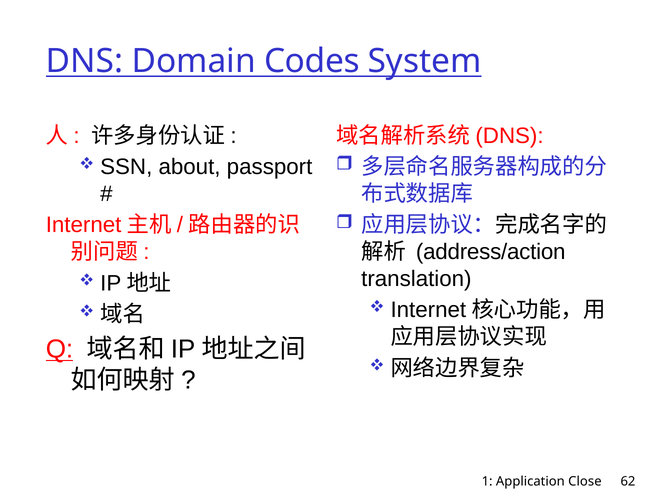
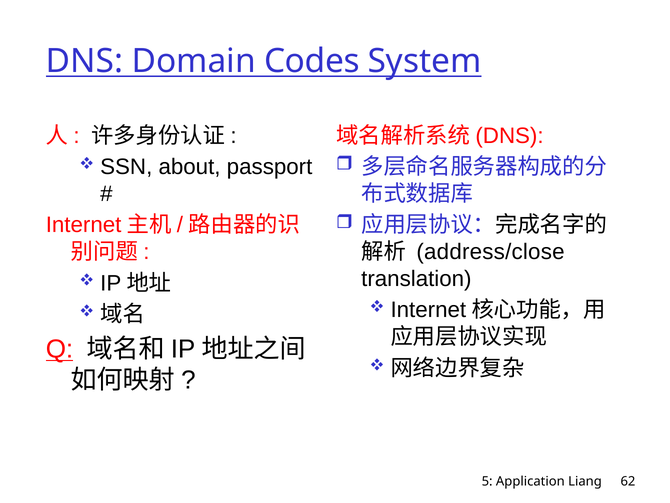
address/action: address/action -> address/close
1: 1 -> 5
Close: Close -> Liang
